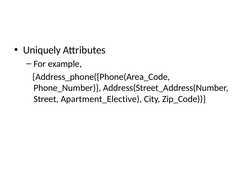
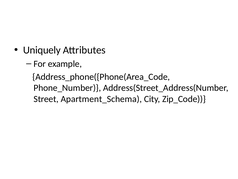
Apartment_Elective: Apartment_Elective -> Apartment_Schema
